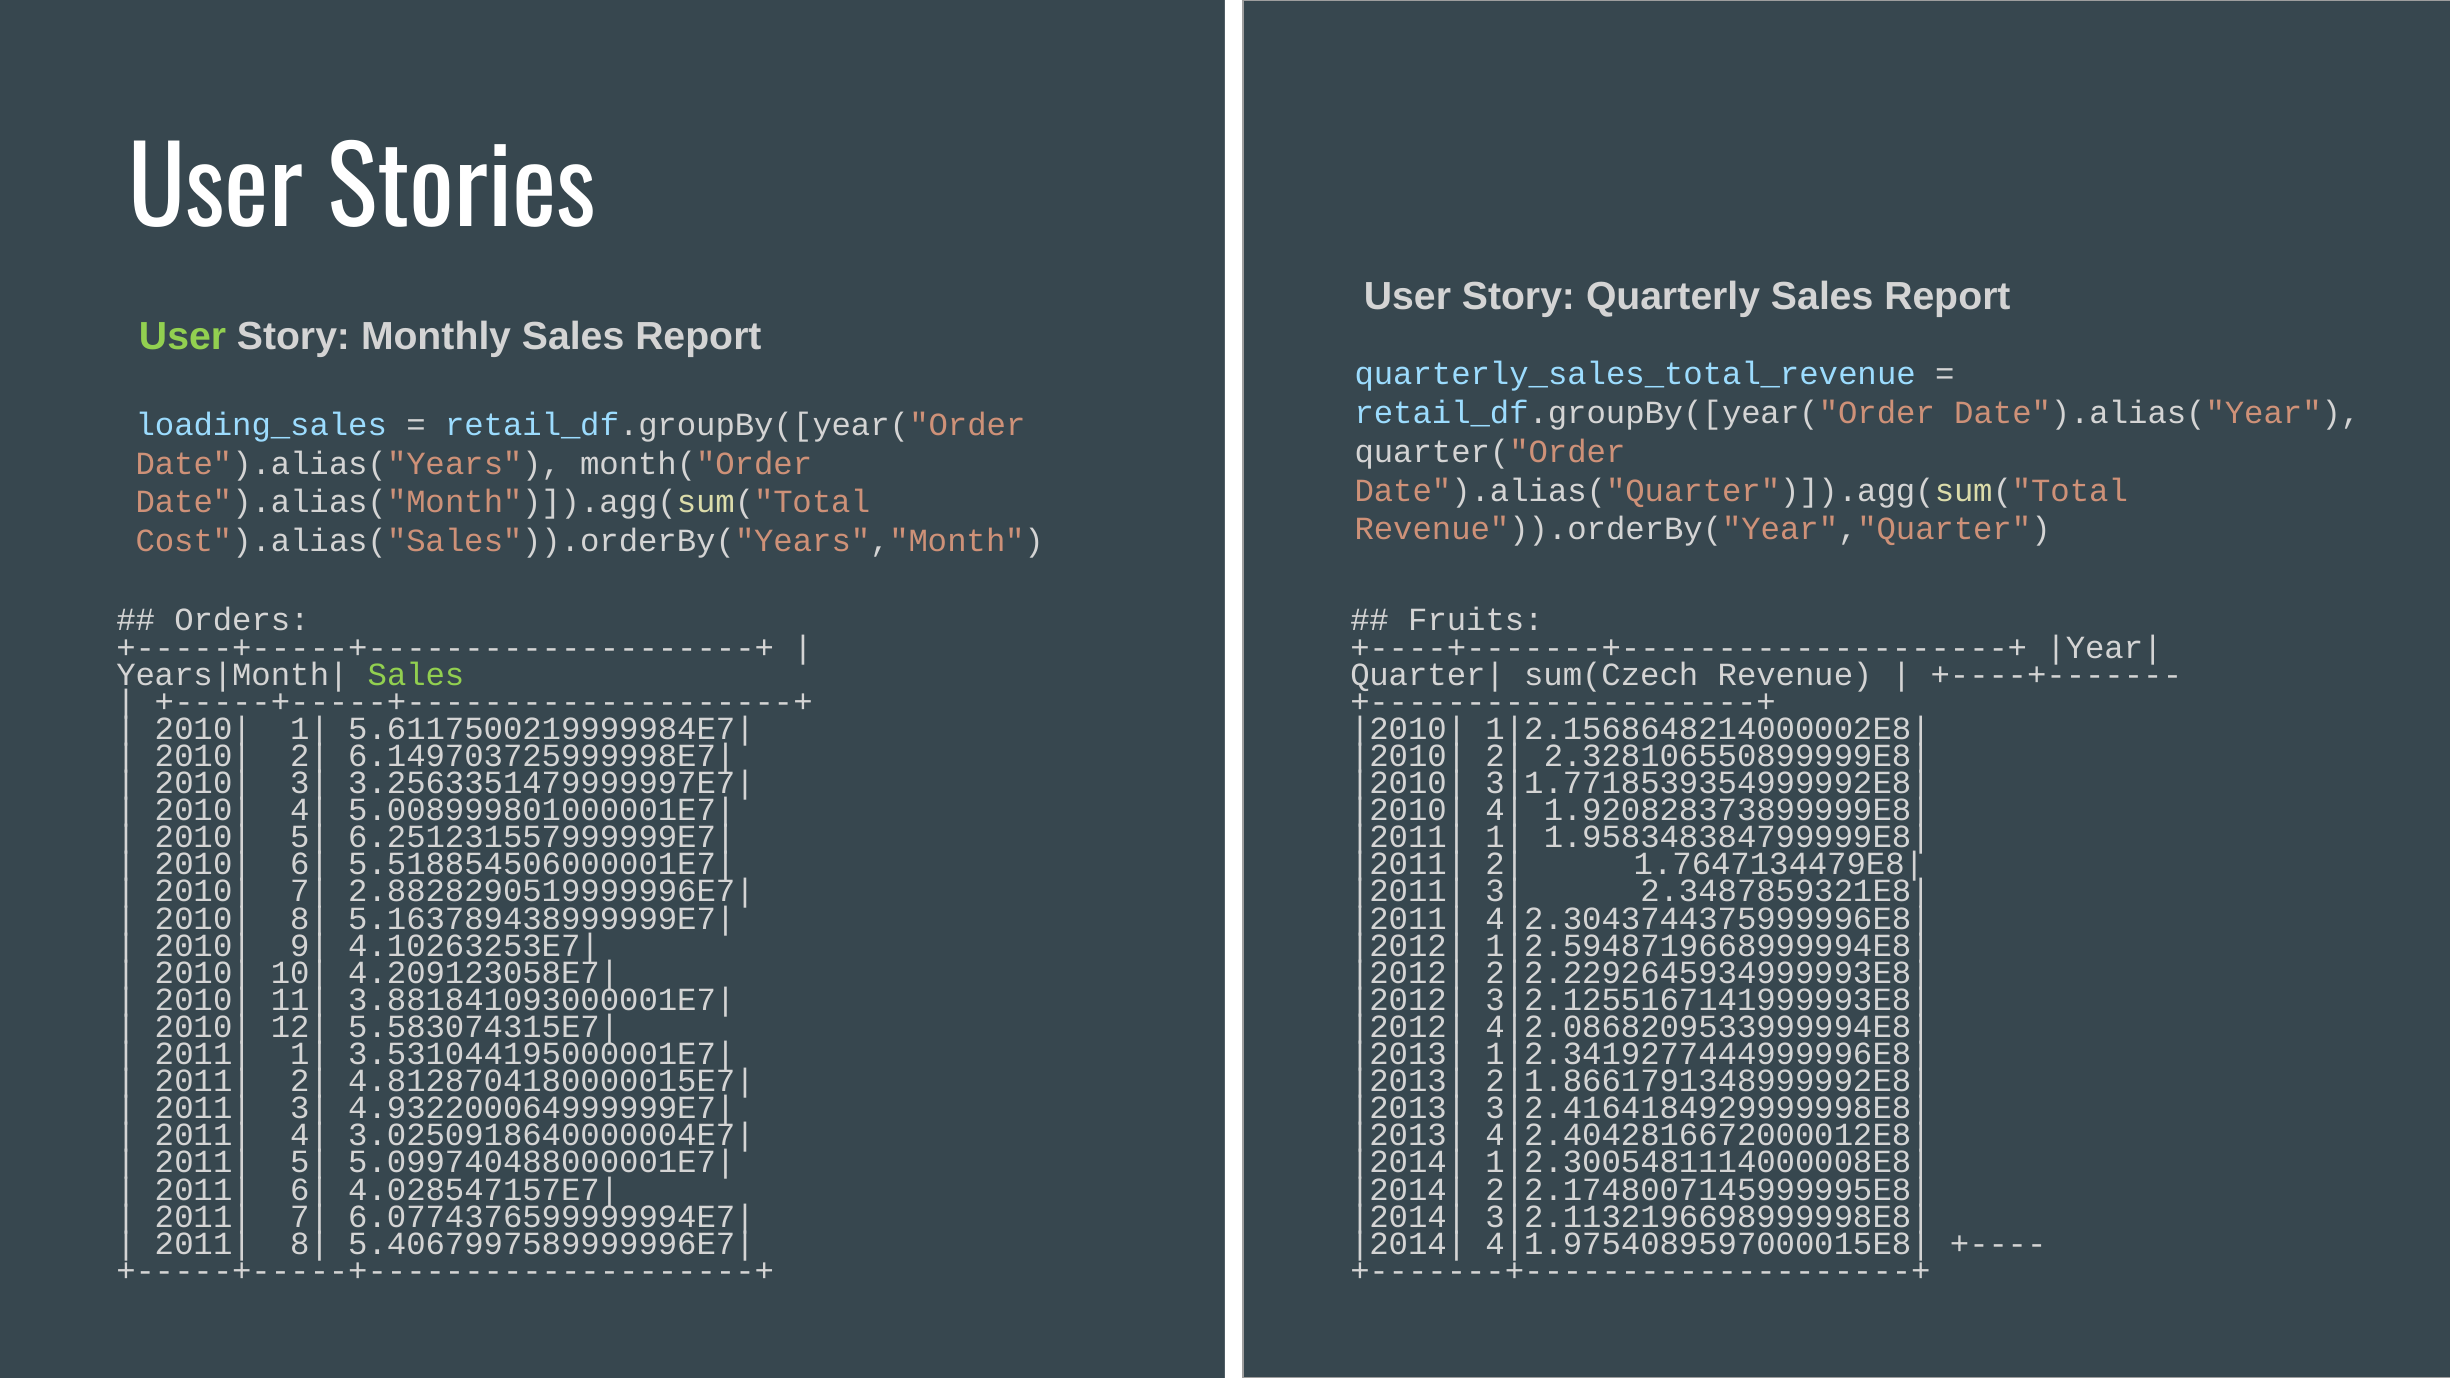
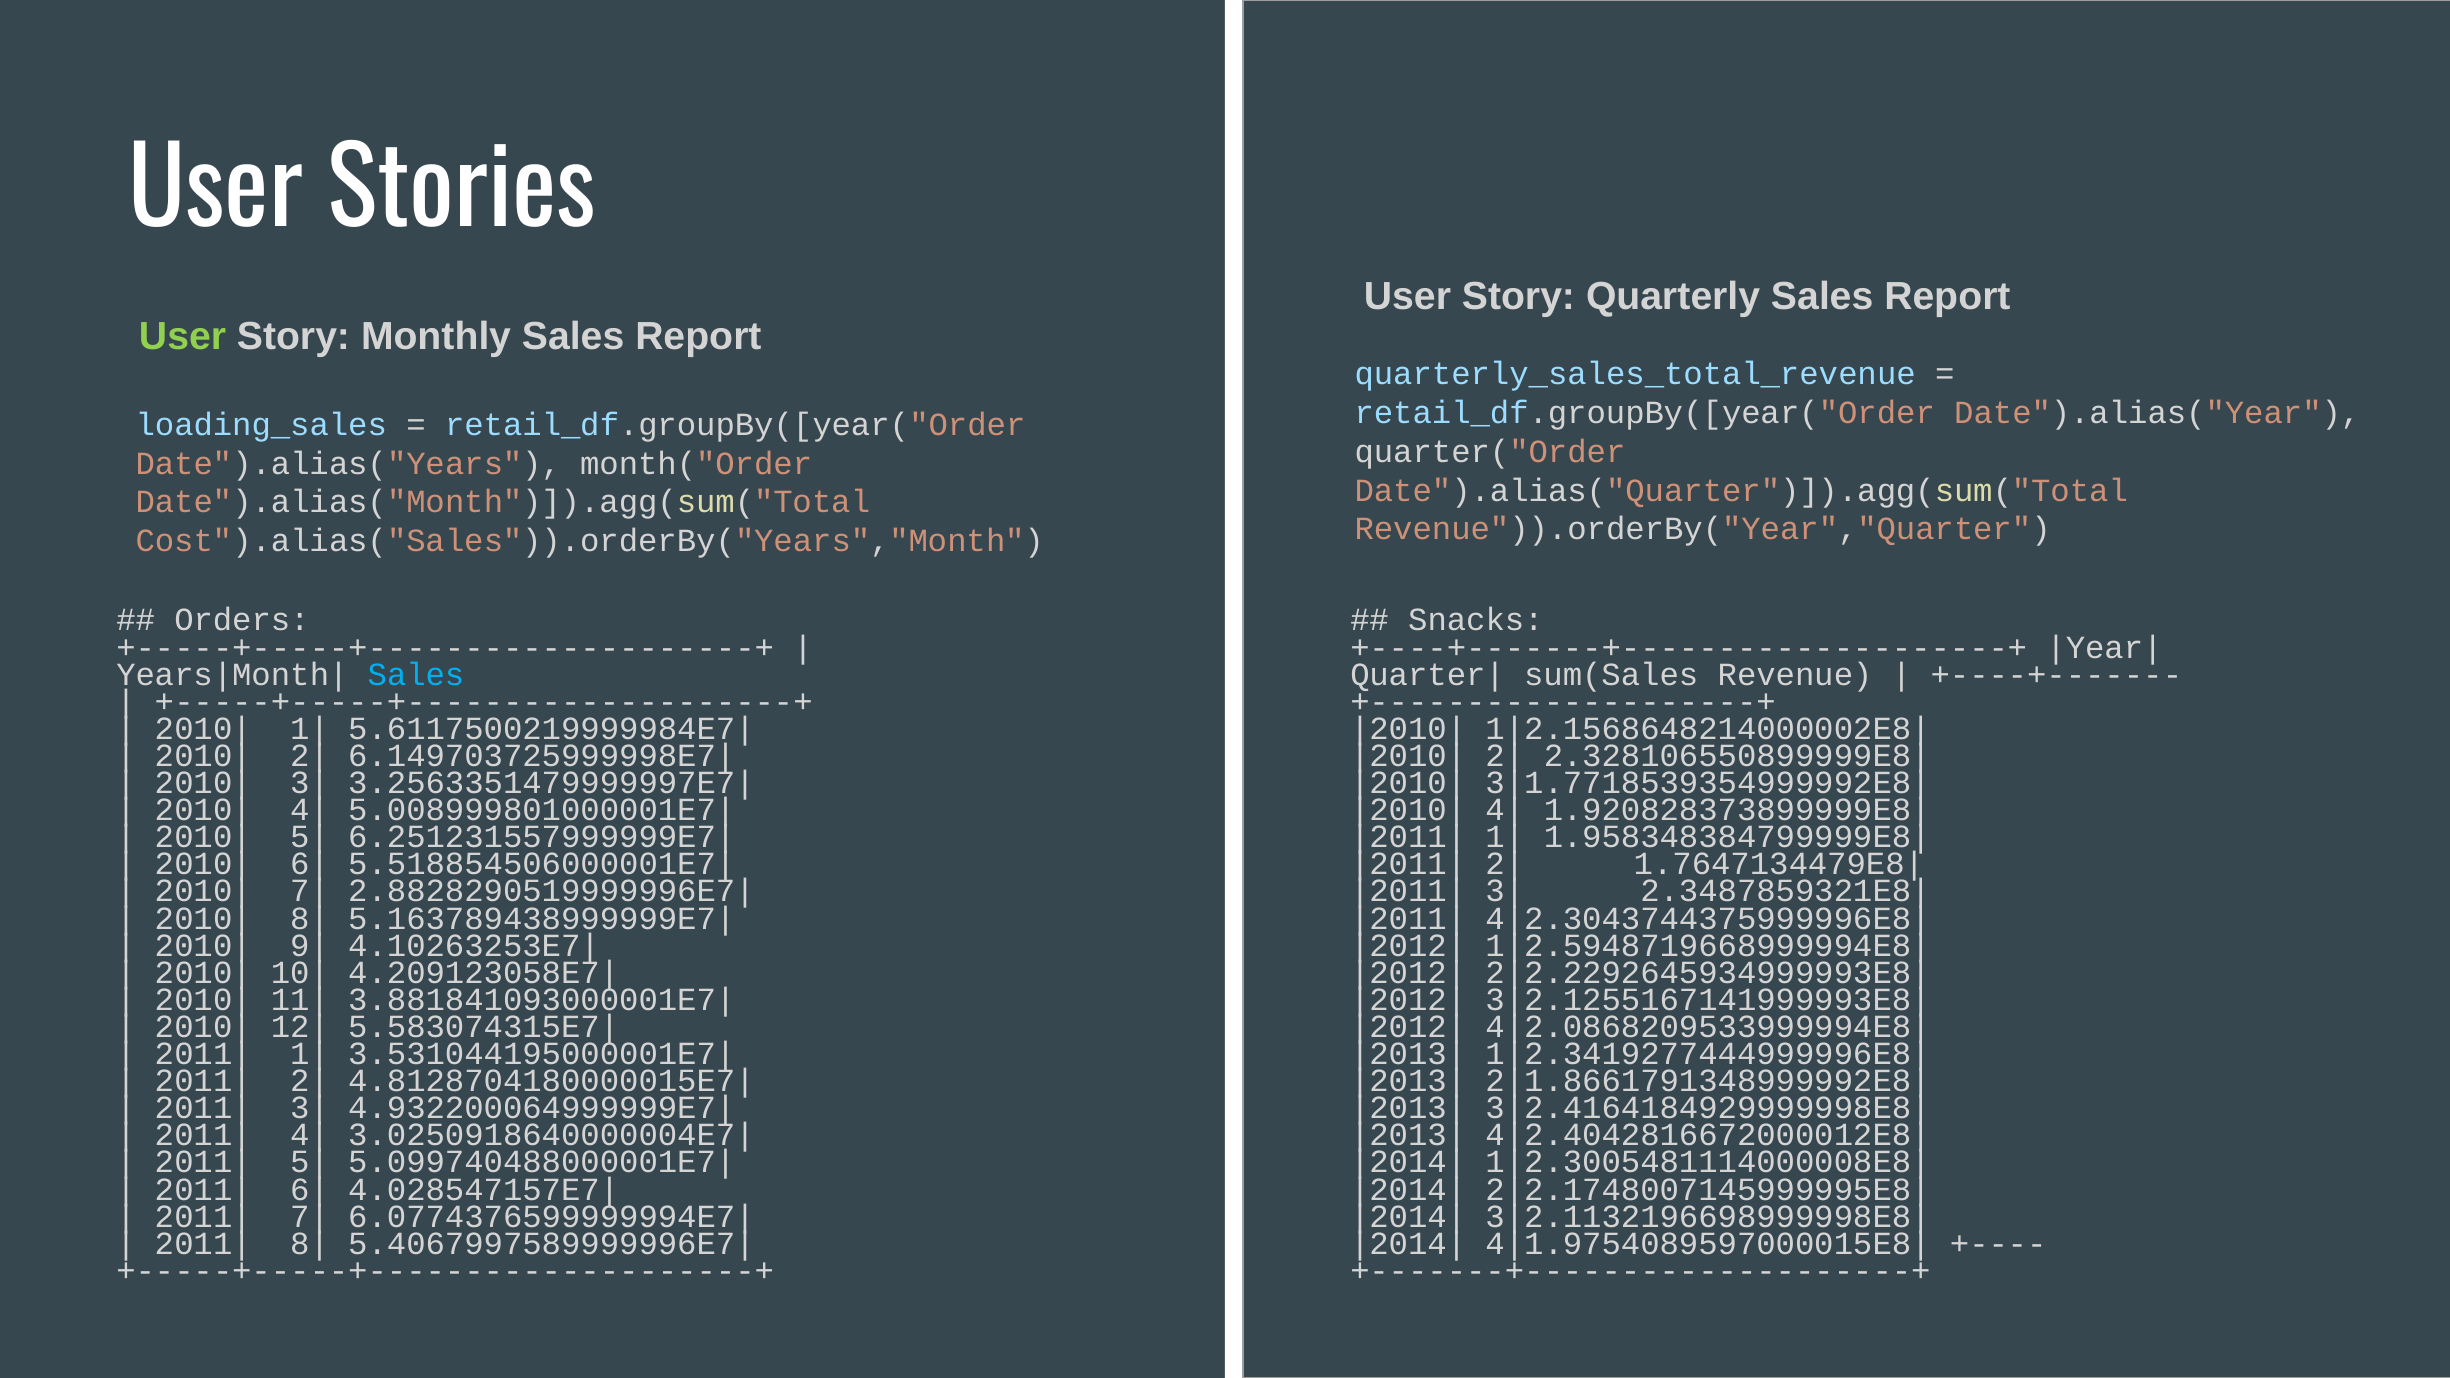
Fruits: Fruits -> Snacks
Sales at (416, 675) colour: light green -> light blue
sum(Czech: sum(Czech -> sum(Sales
